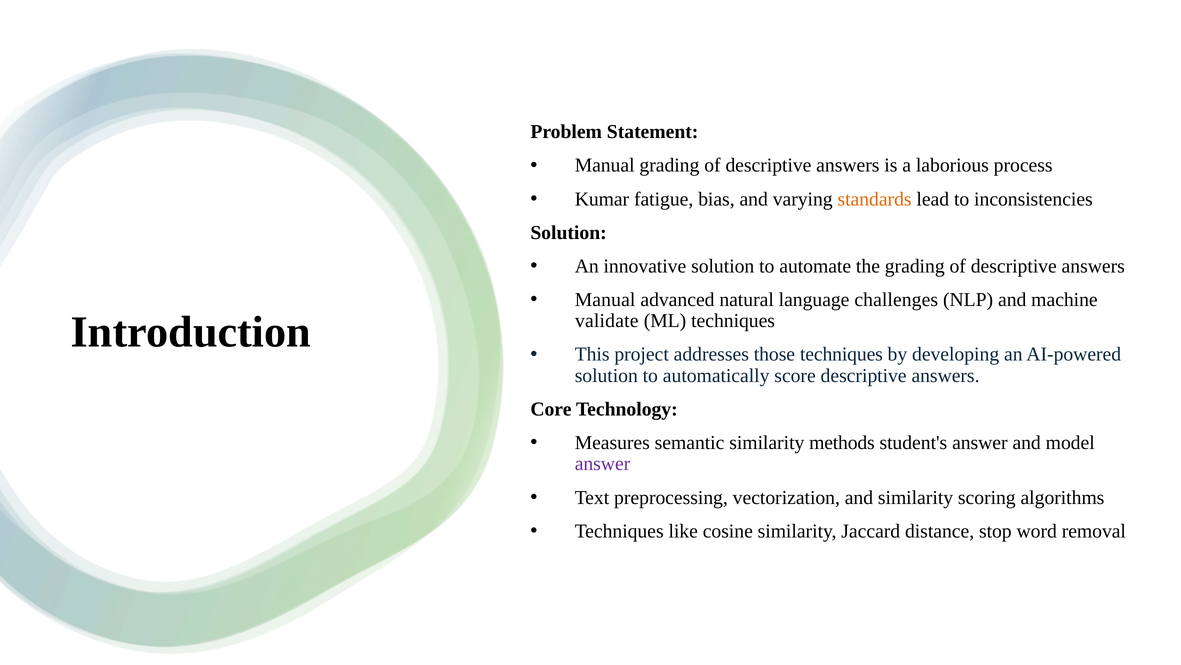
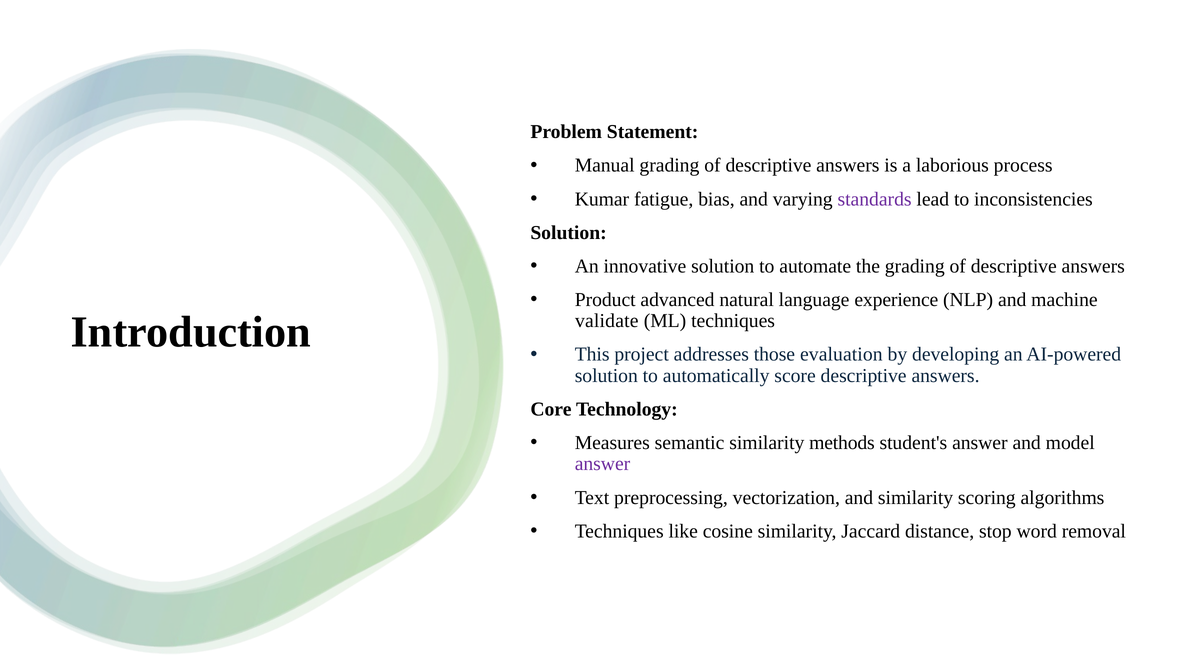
standards colour: orange -> purple
Manual at (605, 299): Manual -> Product
challenges: challenges -> experience
those techniques: techniques -> evaluation
